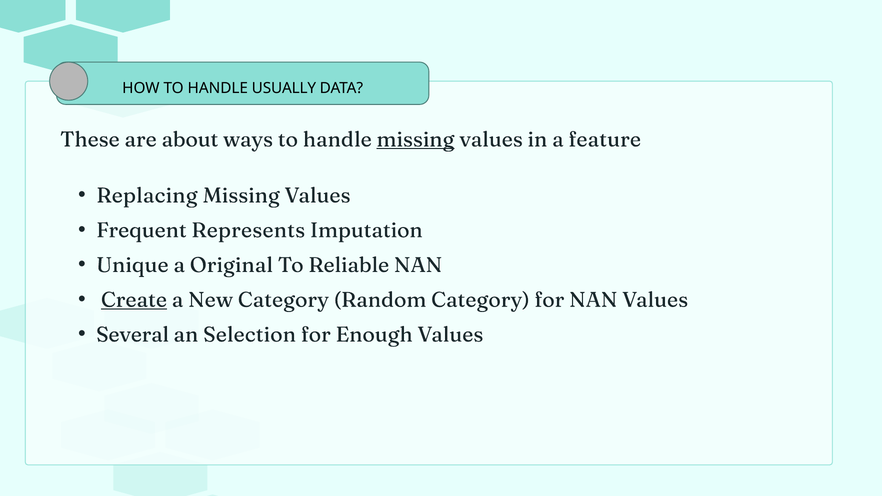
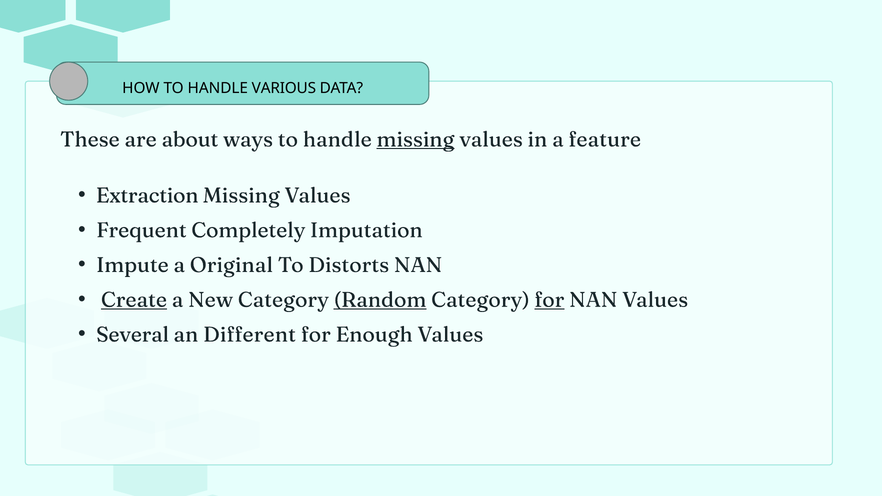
USUALLY: USUALLY -> VARIOUS
Replacing: Replacing -> Extraction
Represents: Represents -> Completely
Unique: Unique -> Impute
Reliable: Reliable -> Distorts
Random underline: none -> present
for at (549, 300) underline: none -> present
Selection: Selection -> Different
